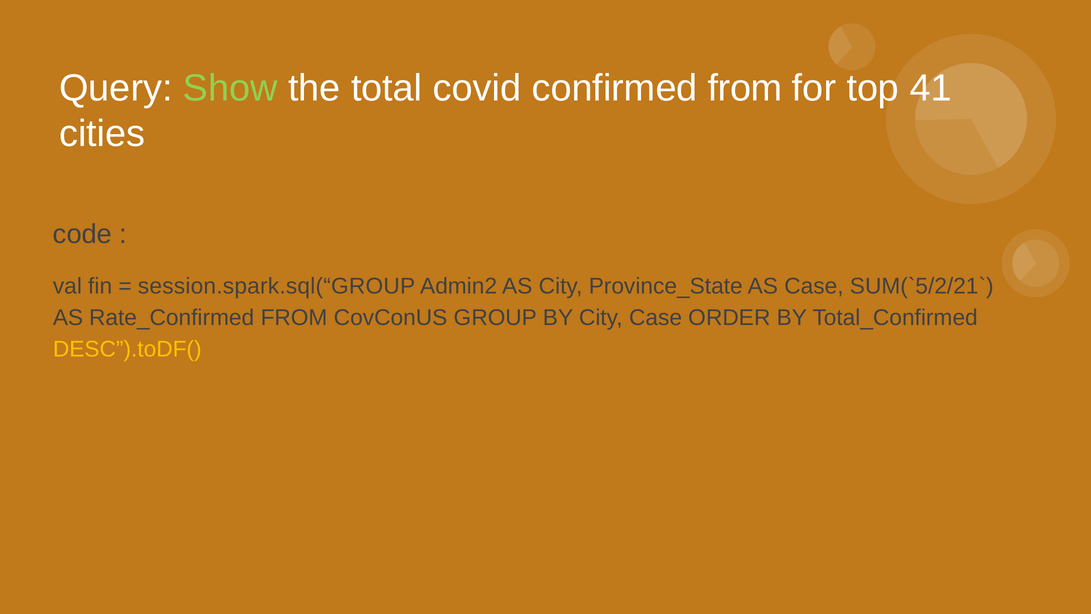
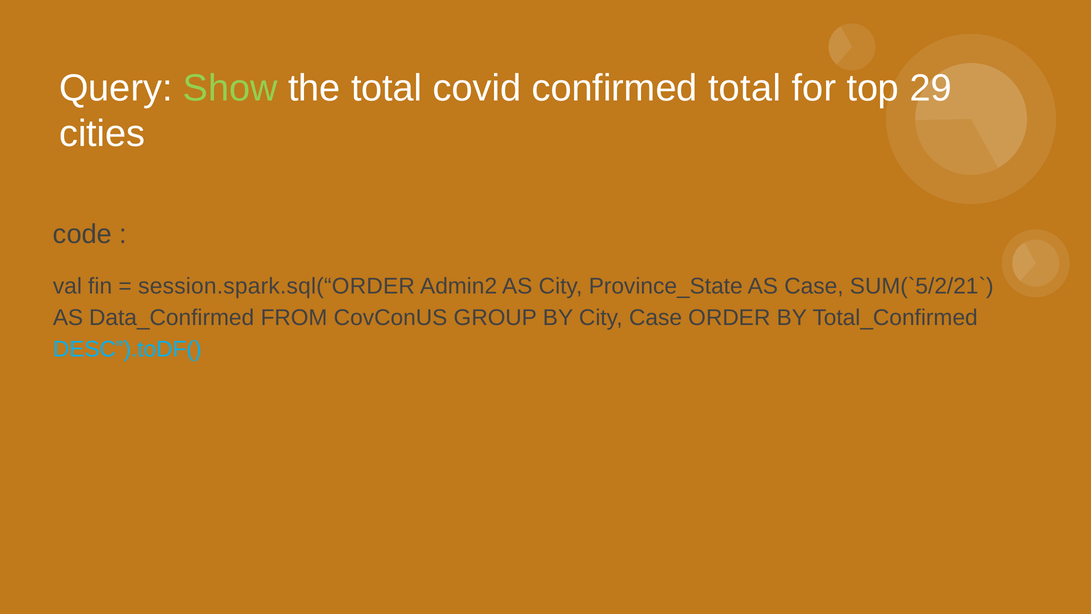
confirmed from: from -> total
41: 41 -> 29
session.spark.sql(“GROUP: session.spark.sql(“GROUP -> session.spark.sql(“ORDER
Rate_Confirmed: Rate_Confirmed -> Data_Confirmed
DESC”).toDF( colour: yellow -> light blue
